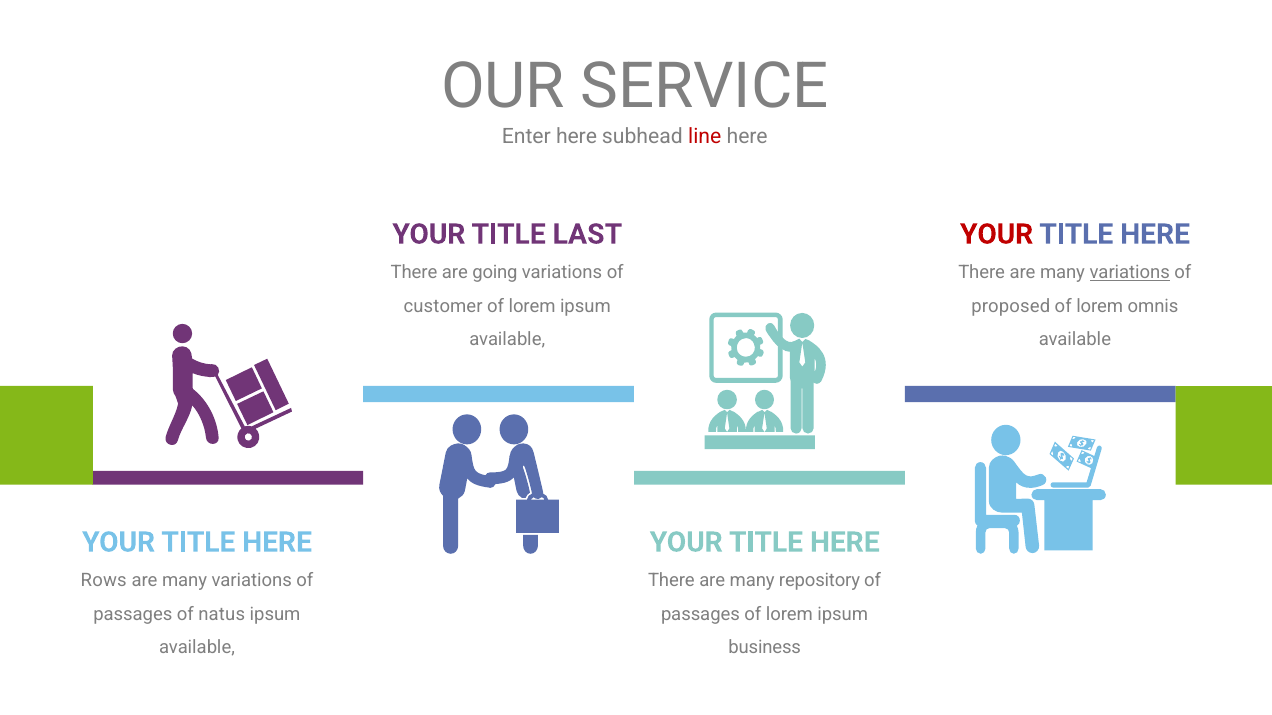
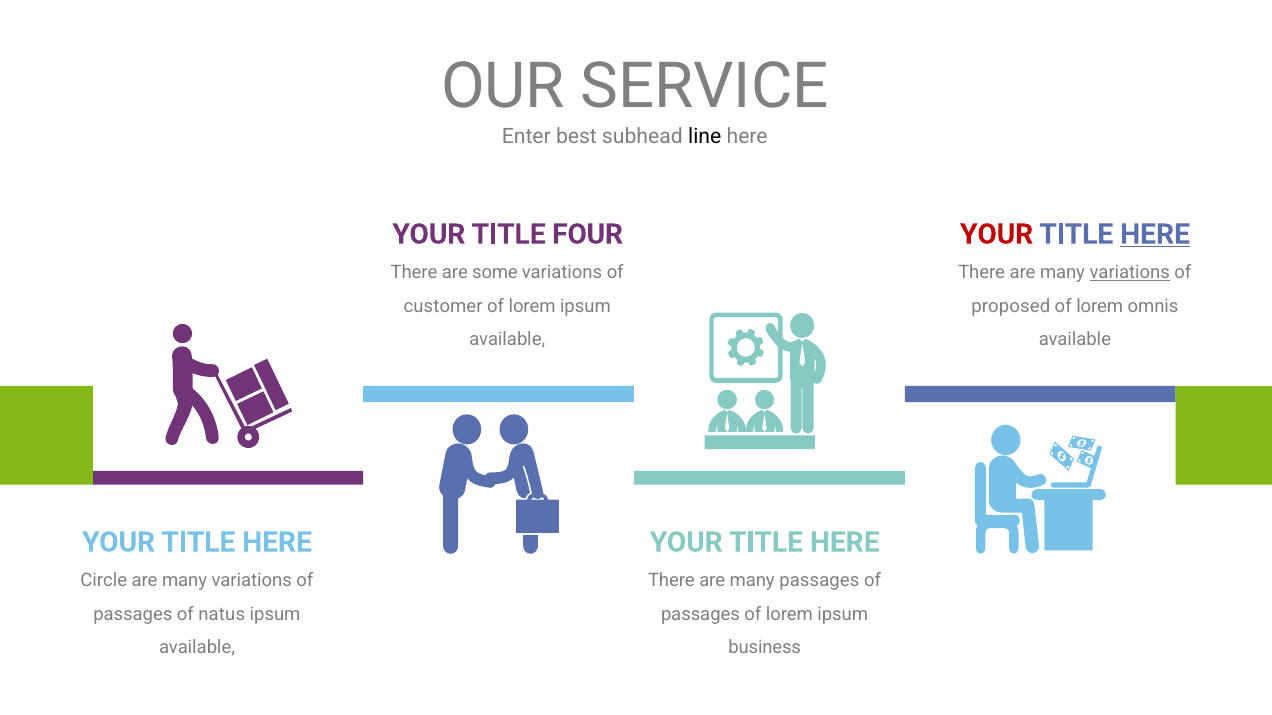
Enter here: here -> best
line colour: red -> black
LAST: LAST -> FOUR
HERE at (1155, 234) underline: none -> present
going: going -> some
Rows: Rows -> Circle
many repository: repository -> passages
